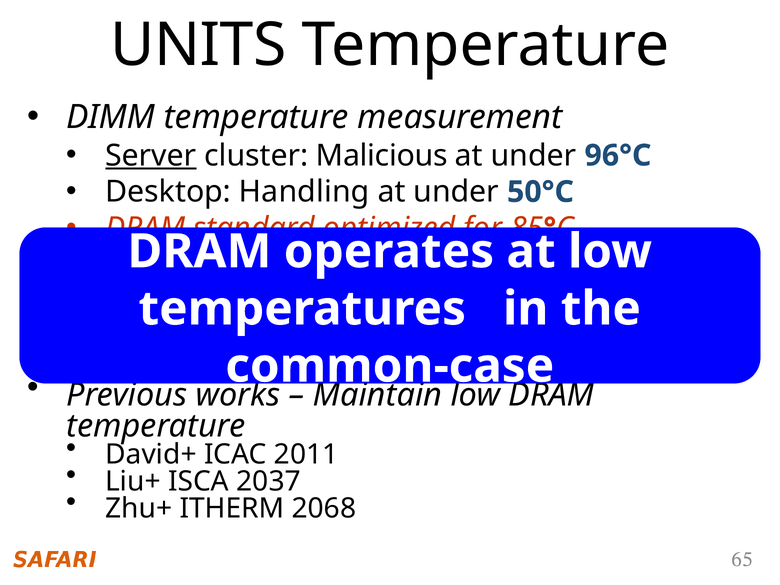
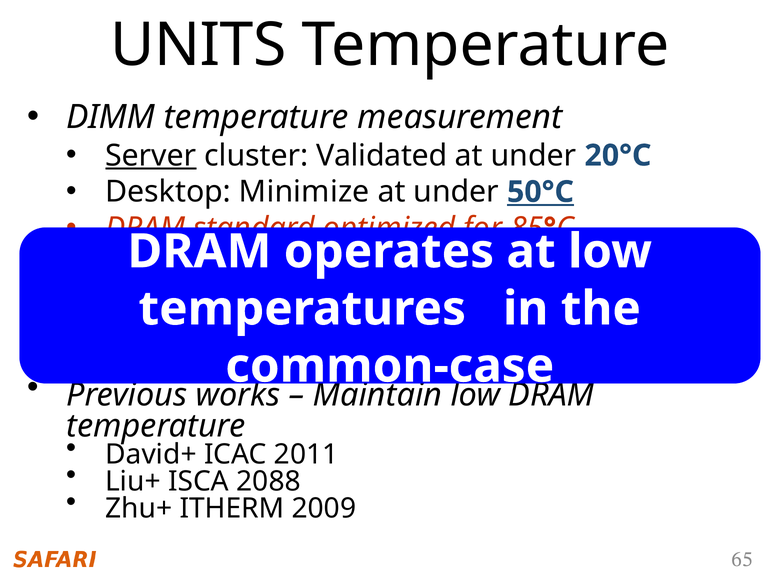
Malicious: Malicious -> Validated
96°C: 96°C -> 20°C
Handling: Handling -> Minimize
50°C underline: none -> present
2037: 2037 -> 2088
2068: 2068 -> 2009
